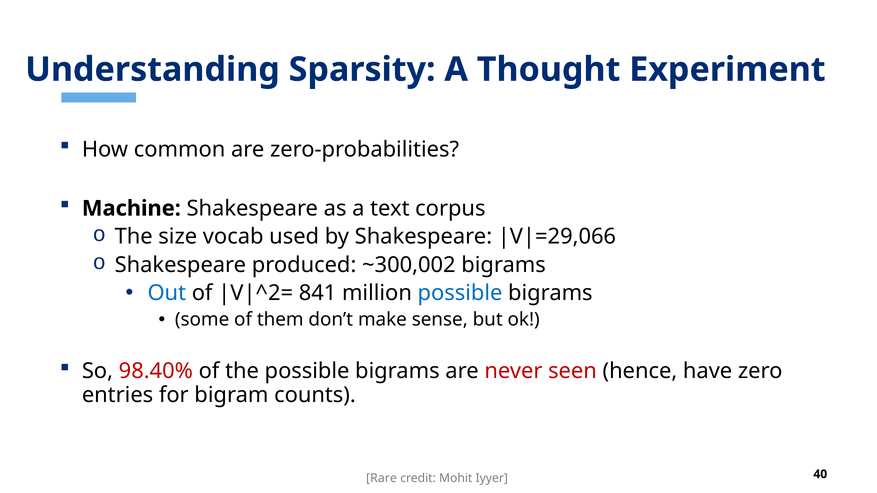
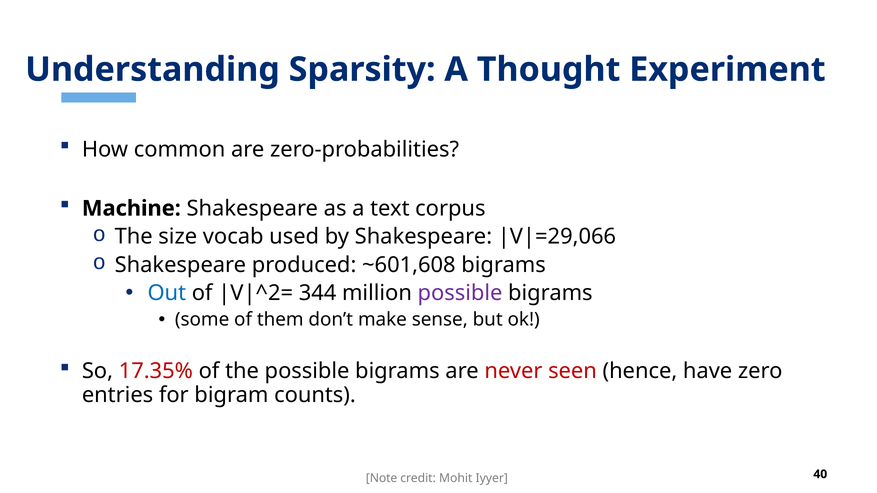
~300,002: ~300,002 -> ~601,608
841: 841 -> 344
possible at (460, 293) colour: blue -> purple
98.40%: 98.40% -> 17.35%
Rare: Rare -> Note
